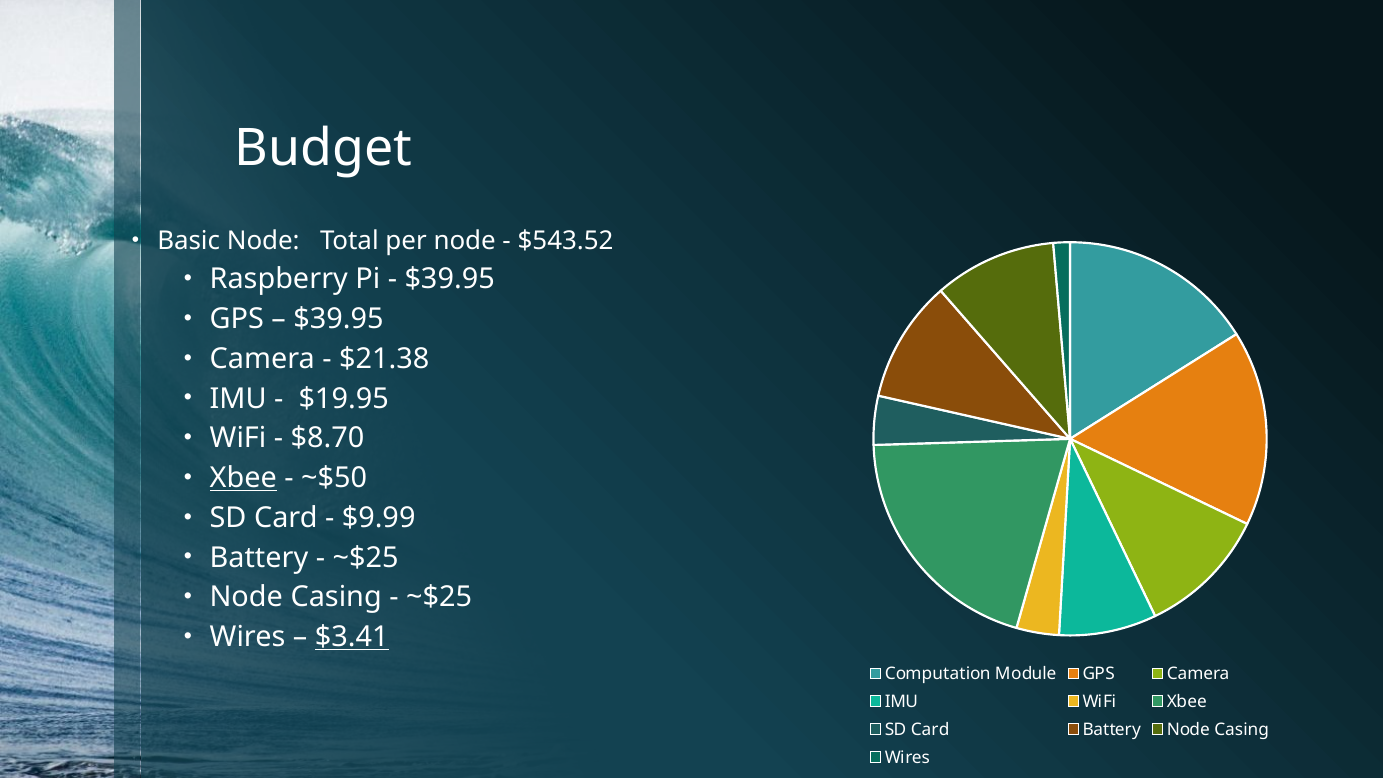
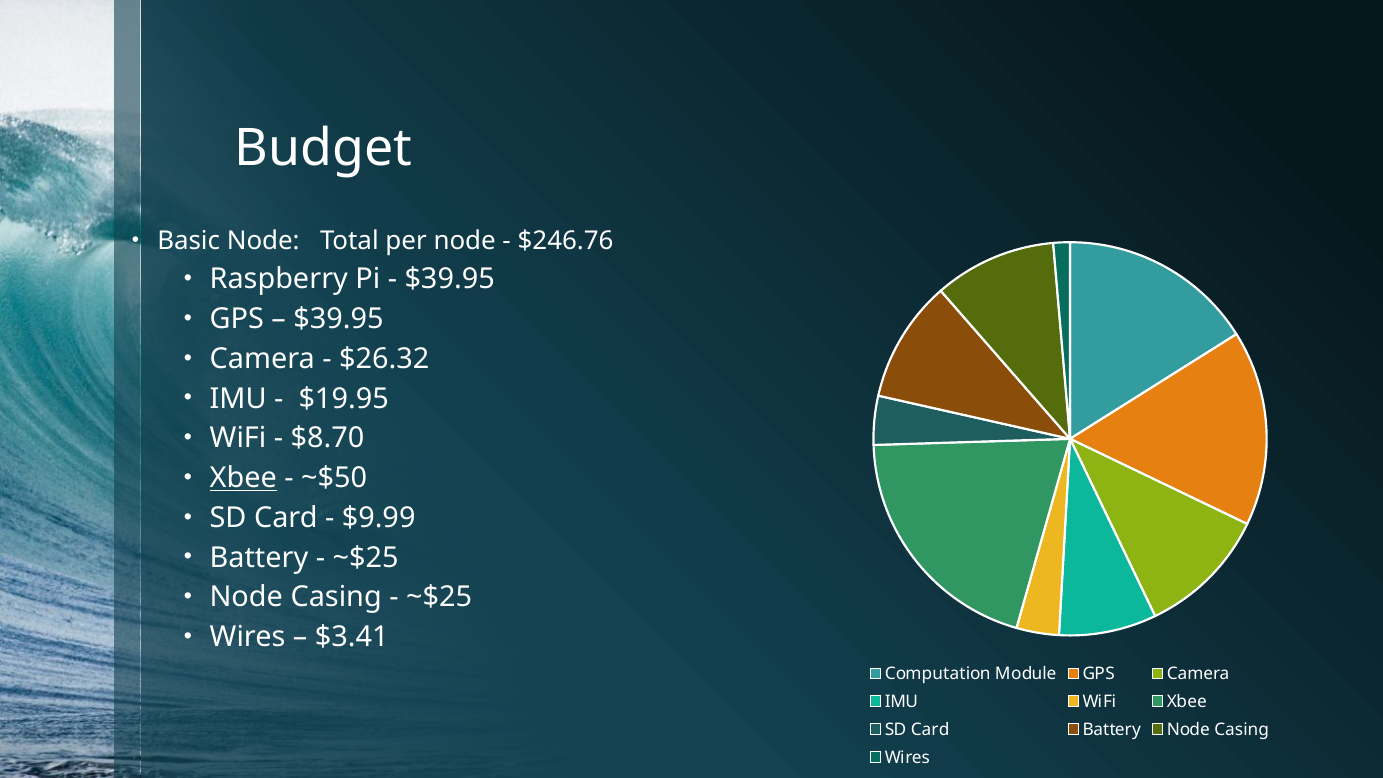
$543.52: $543.52 -> $246.76
$21.38: $21.38 -> $26.32
$3.41 underline: present -> none
